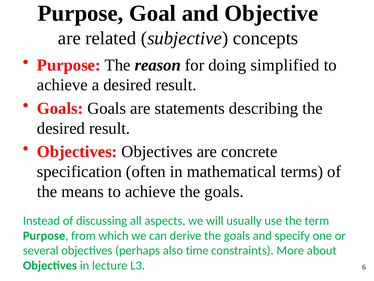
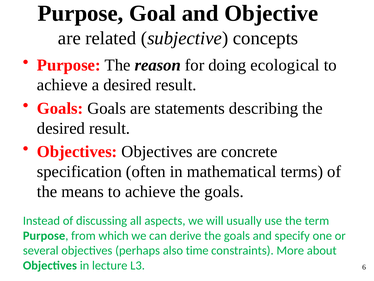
simplified: simplified -> ecological
